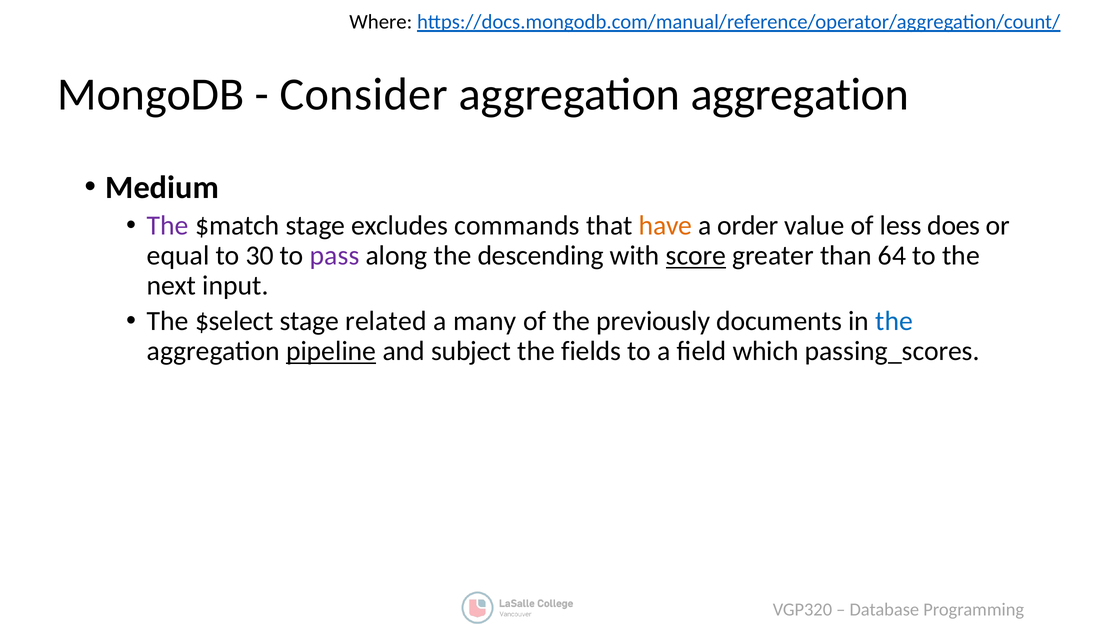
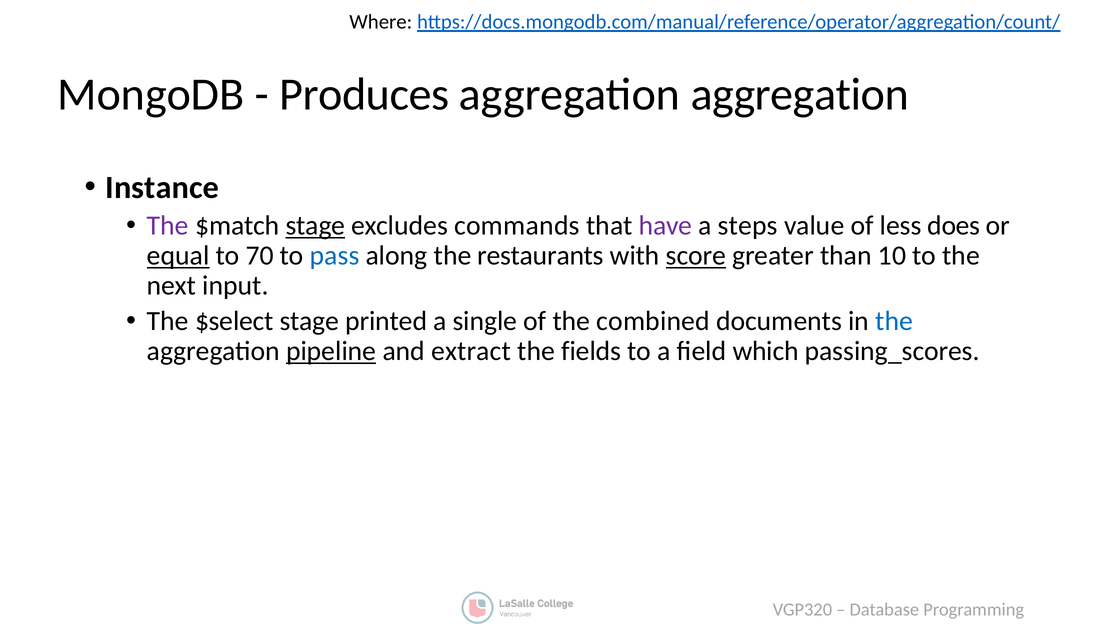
Consider: Consider -> Produces
Medium: Medium -> Instance
stage at (315, 226) underline: none -> present
have colour: orange -> purple
order: order -> steps
equal underline: none -> present
30: 30 -> 70
pass colour: purple -> blue
descending: descending -> restaurants
64: 64 -> 10
related: related -> printed
many: many -> single
previously: previously -> combined
subject: subject -> extract
